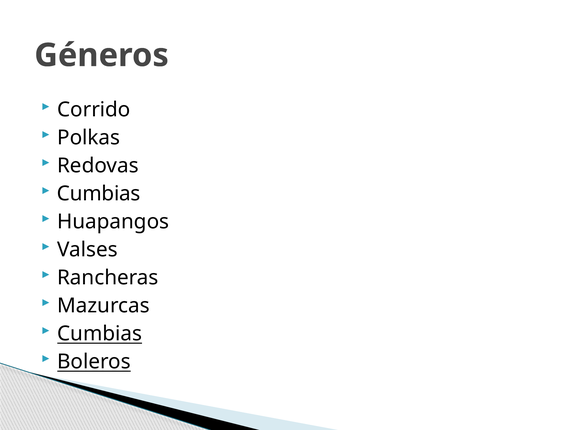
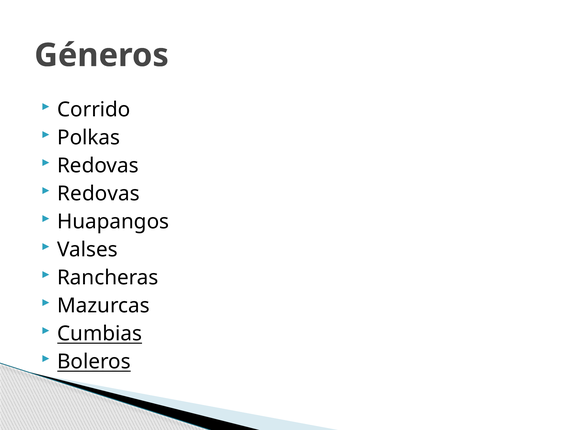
Cumbias at (99, 193): Cumbias -> Redovas
